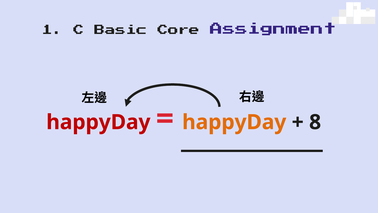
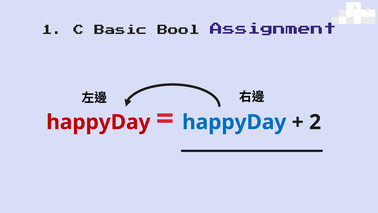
Core: Core -> Bool
happyDay at (234, 122) colour: orange -> blue
8: 8 -> 2
